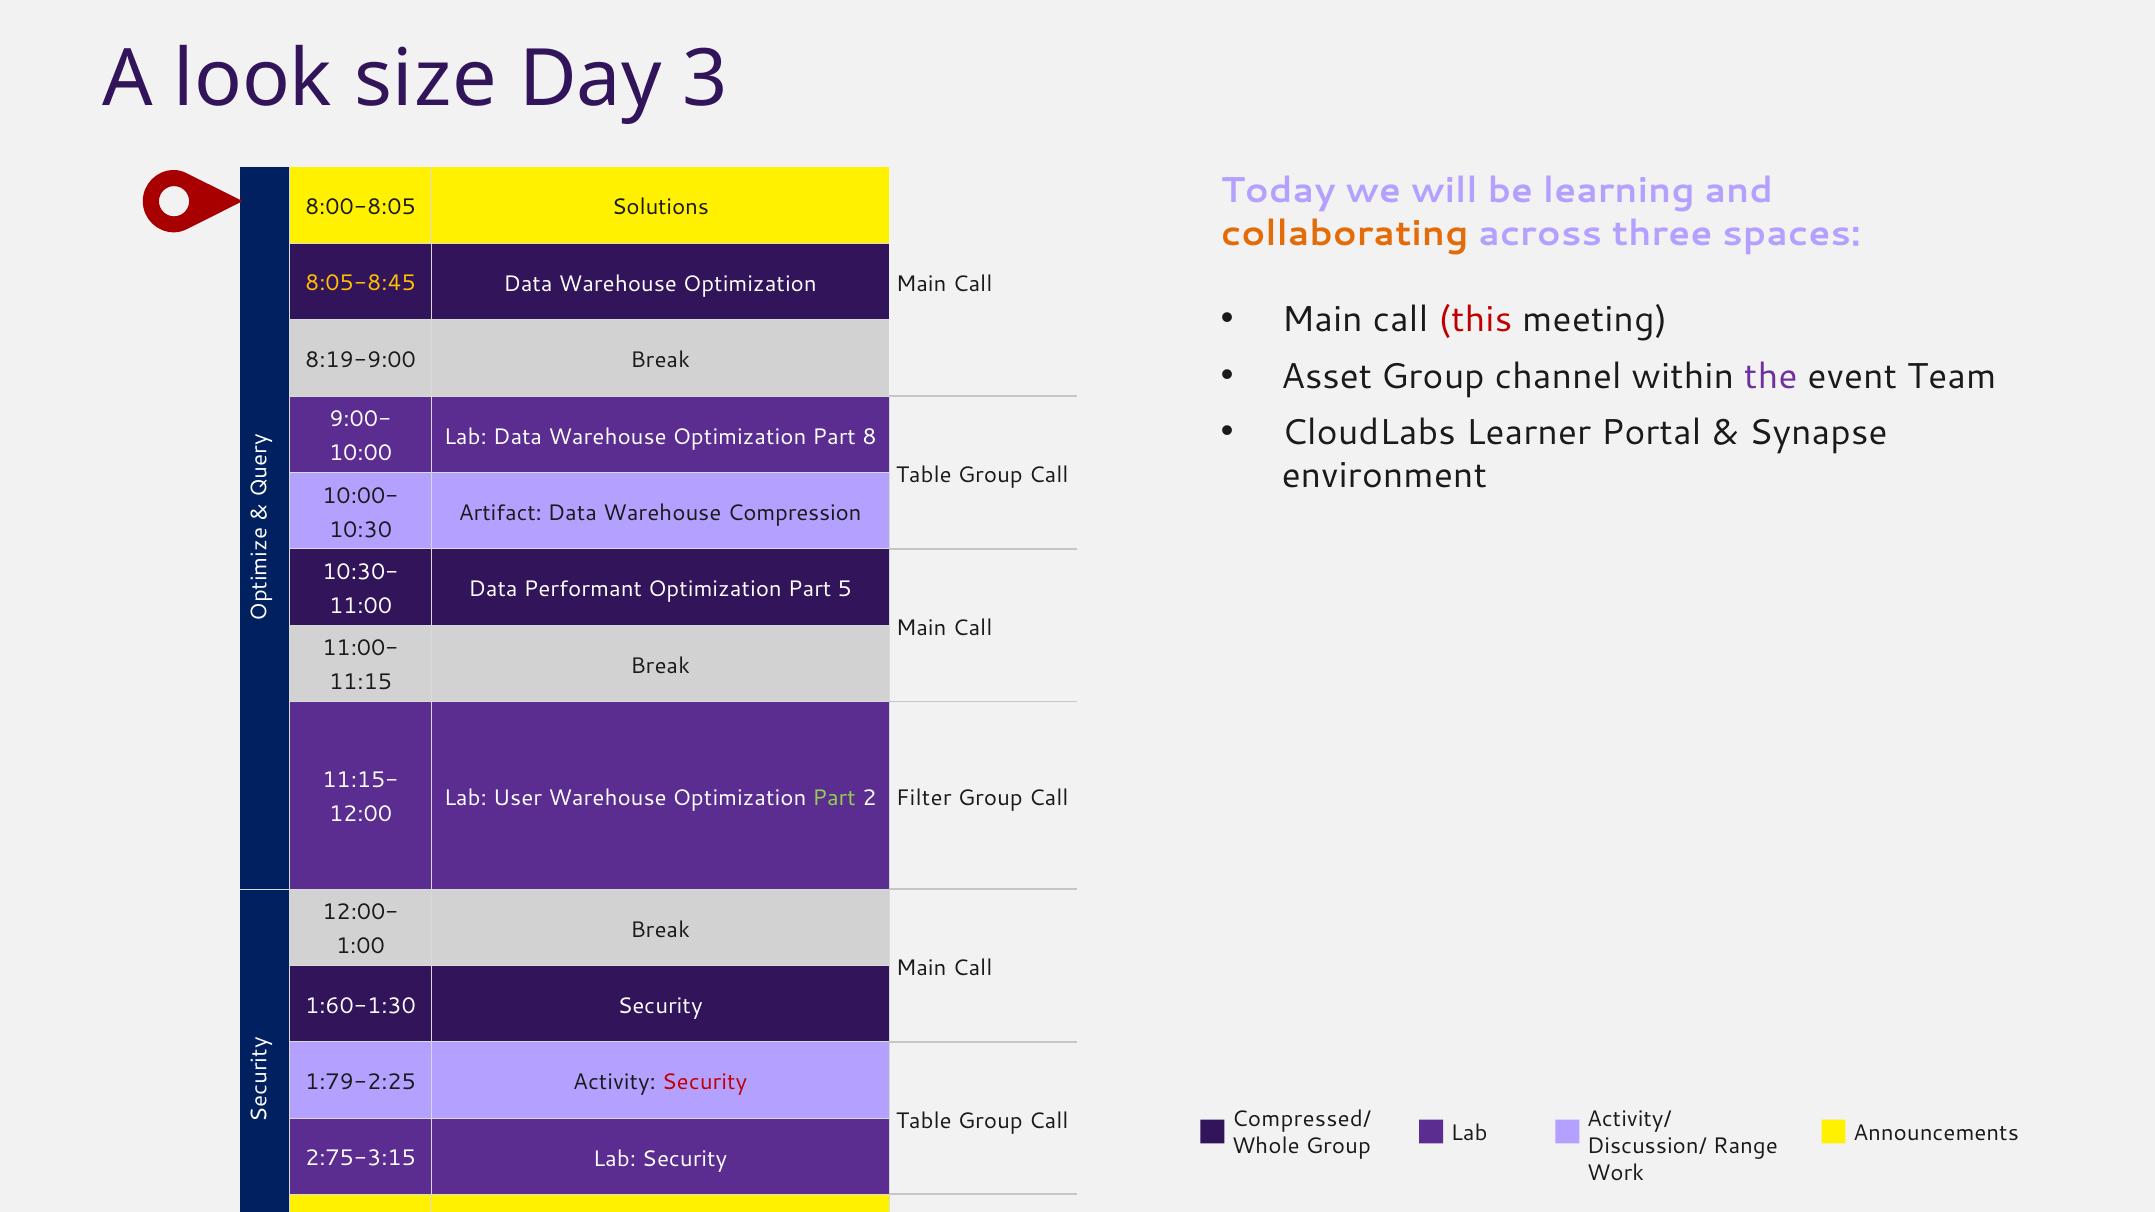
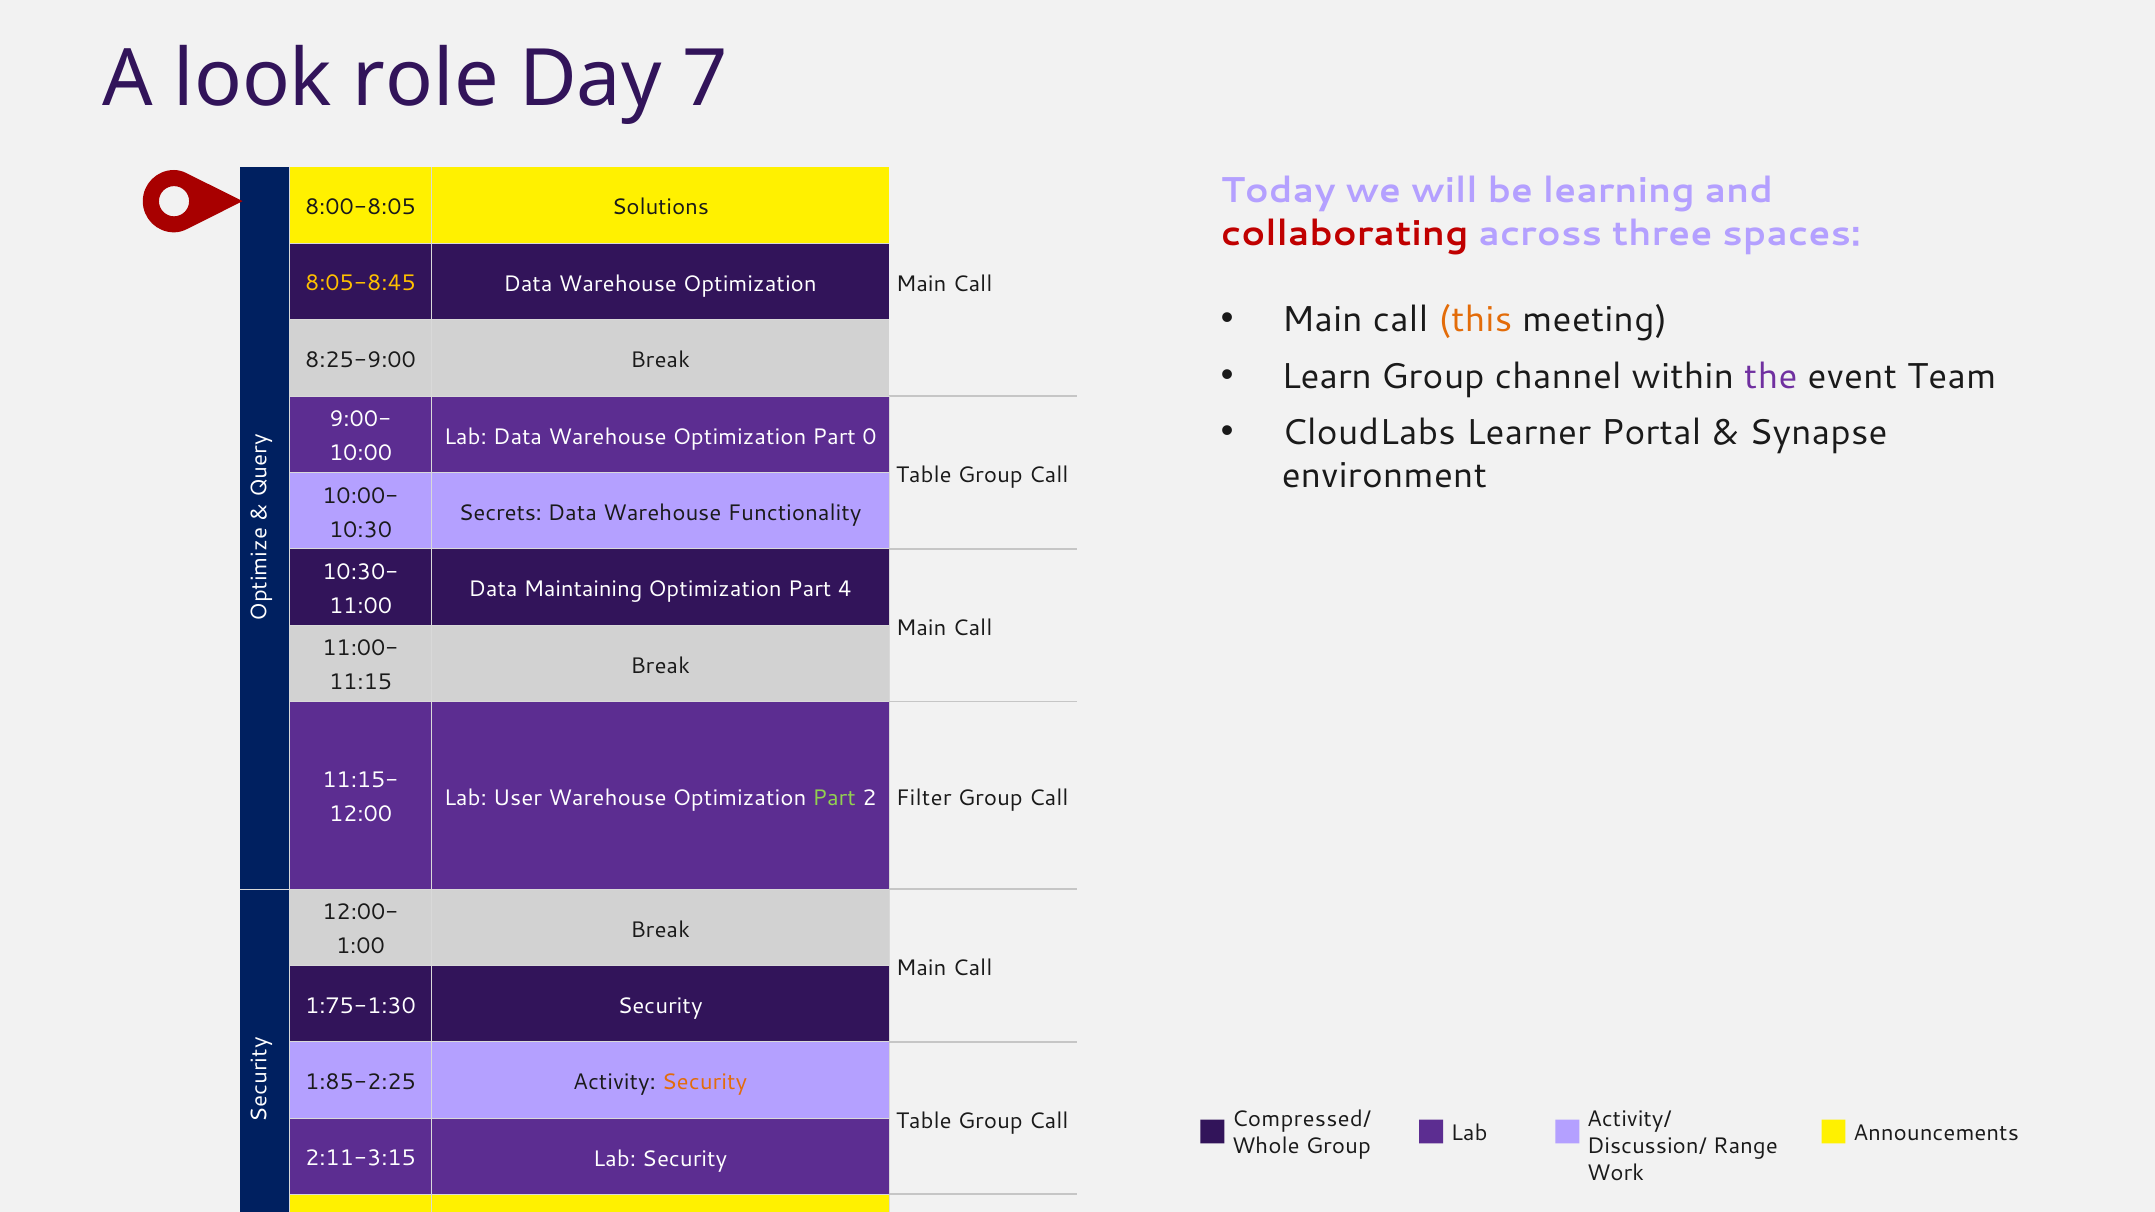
size: size -> role
3: 3 -> 7
collaborating colour: orange -> red
this colour: red -> orange
8:19-9:00: 8:19-9:00 -> 8:25-9:00
Asset: Asset -> Learn
8: 8 -> 0
Artifact: Artifact -> Secrets
Compression: Compression -> Functionality
Performant: Performant -> Maintaining
5: 5 -> 4
1:60-1:30: 1:60-1:30 -> 1:75-1:30
1:79-2:25: 1:79-2:25 -> 1:85-2:25
Security at (705, 1083) colour: red -> orange
2:75-3:15: 2:75-3:15 -> 2:11-3:15
